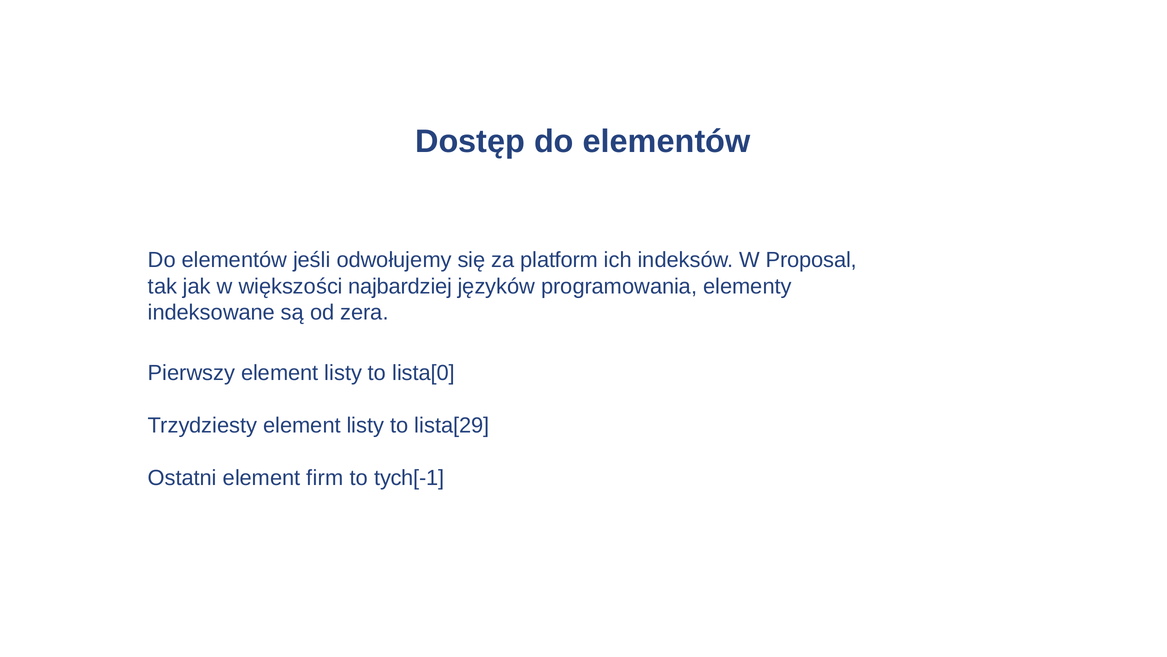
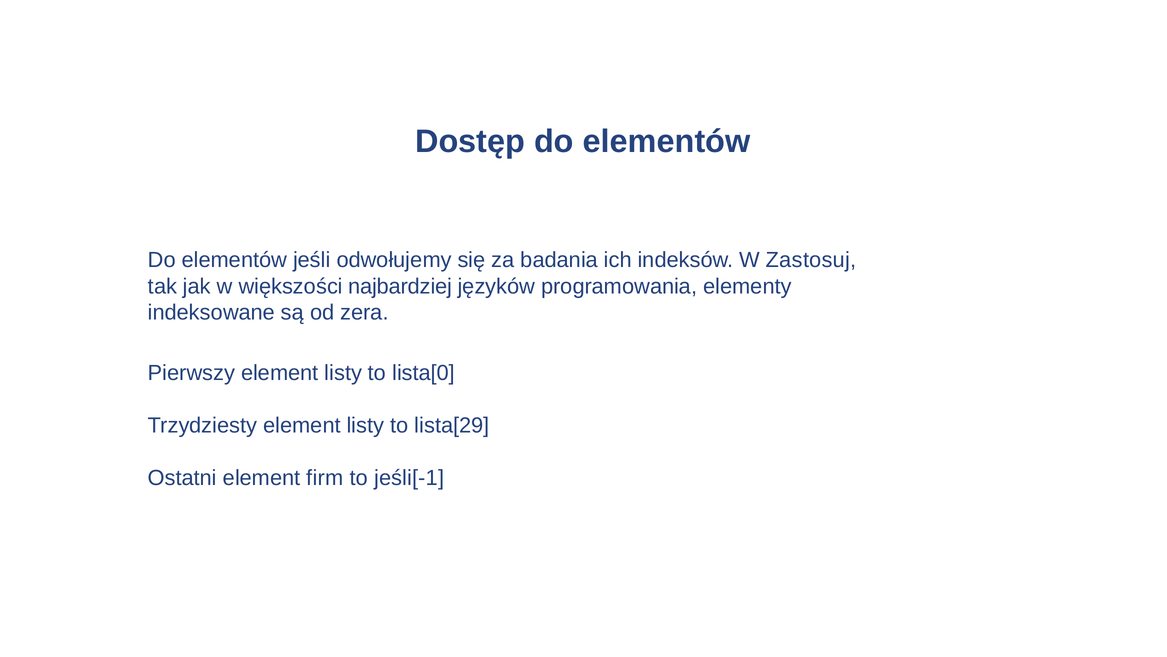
platform: platform -> badania
Proposal: Proposal -> Zastosuj
tych[-1: tych[-1 -> jeśli[-1
